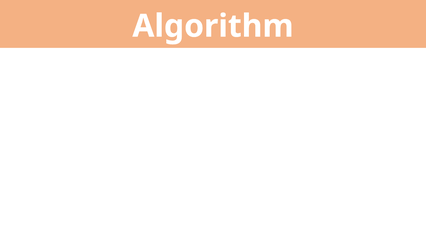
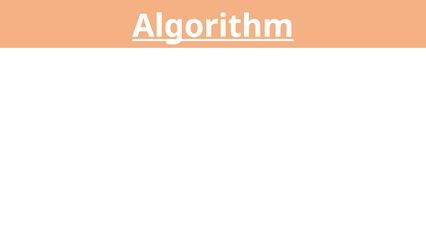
Algorithm underline: none -> present
